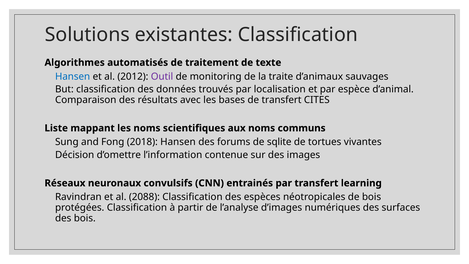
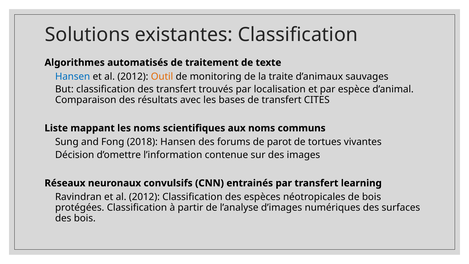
Outil colour: purple -> orange
des données: données -> transfert
sqlite: sqlite -> parot
Ravindran et al 2088: 2088 -> 2012
